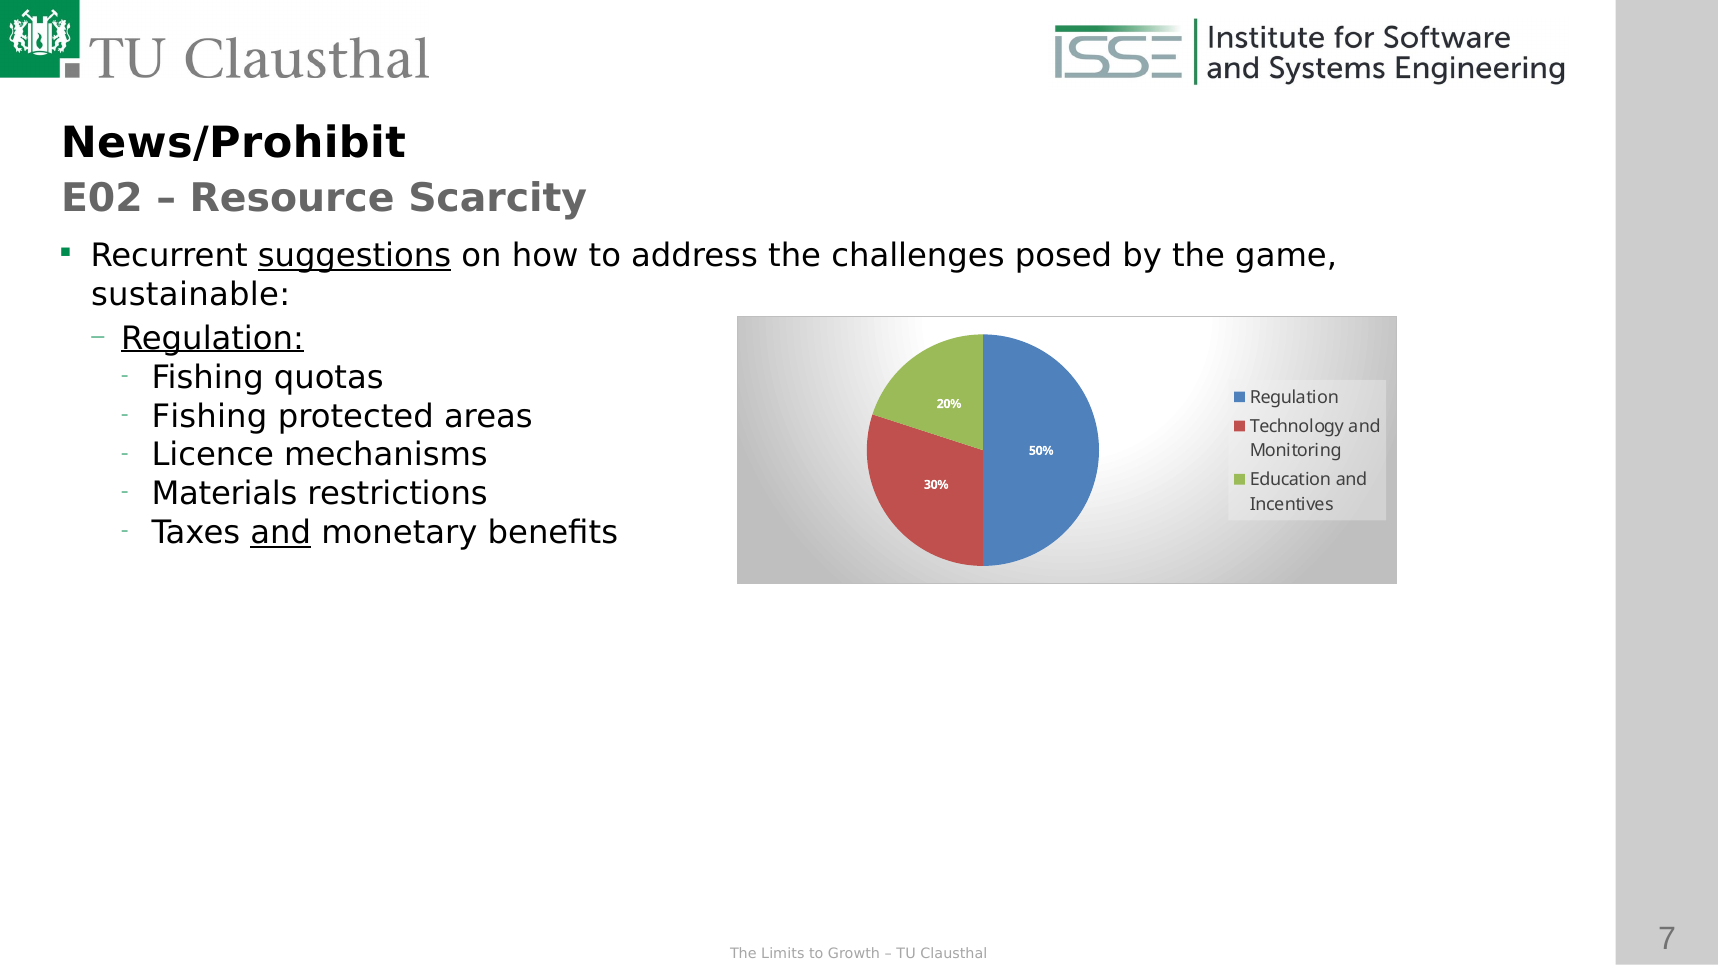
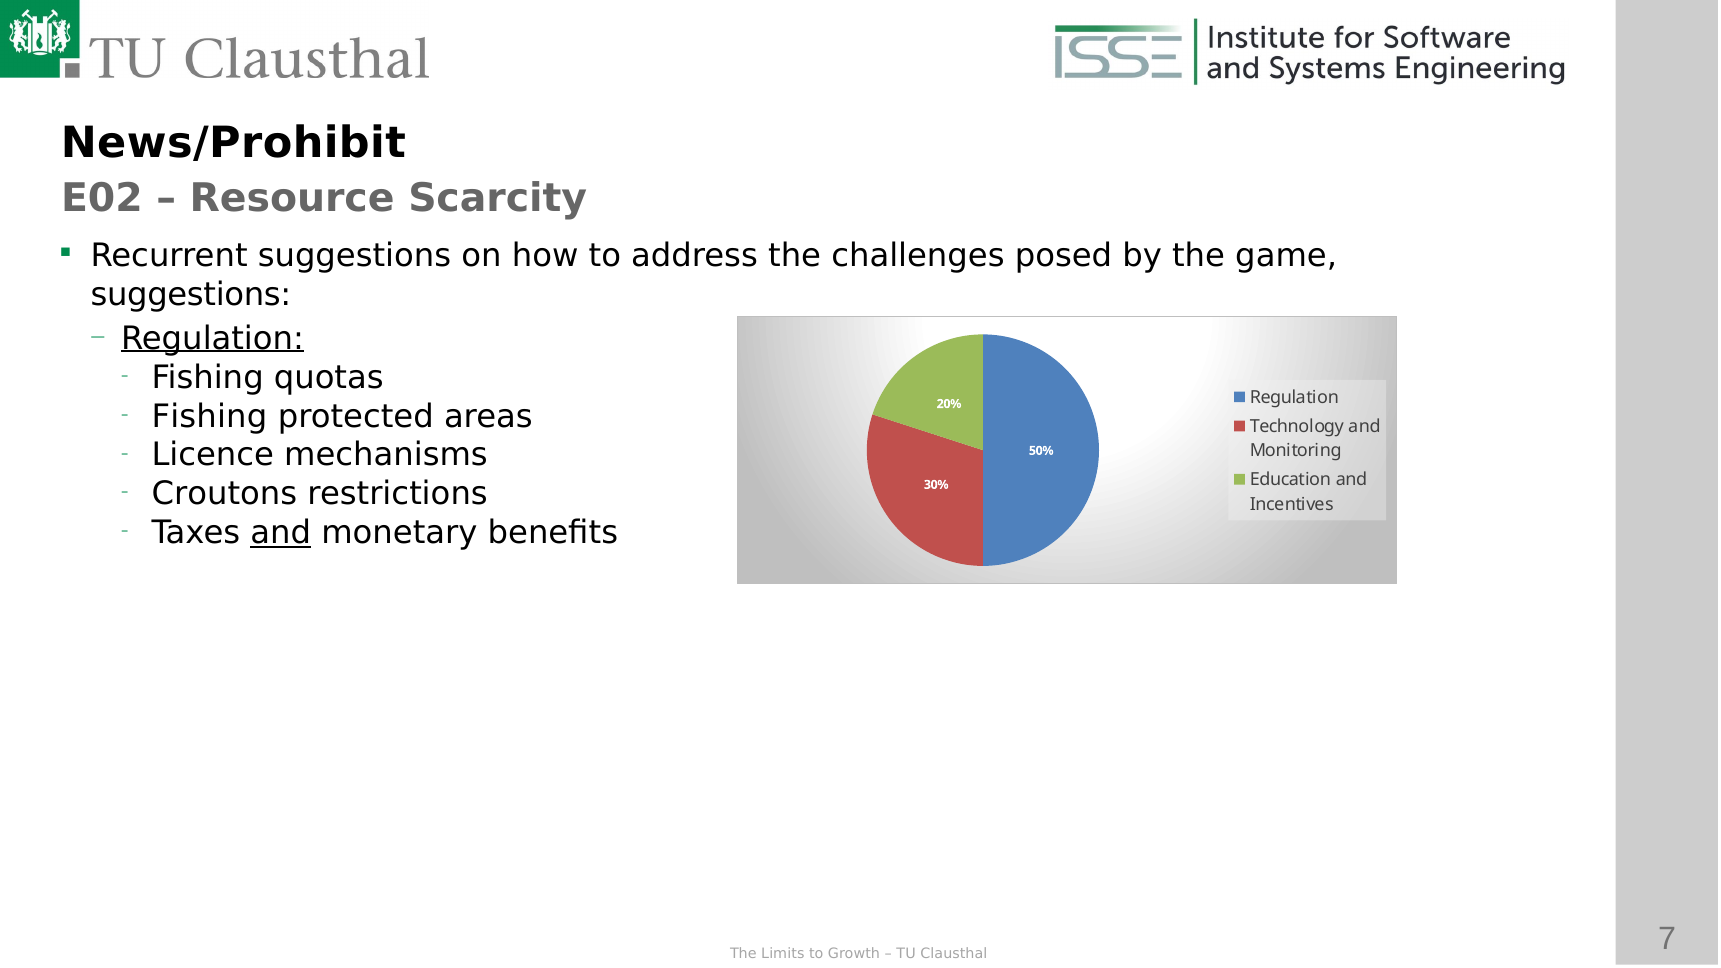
suggestions at (354, 256) underline: present -> none
sustainable at (191, 295): sustainable -> suggestions
Materials: Materials -> Croutons
